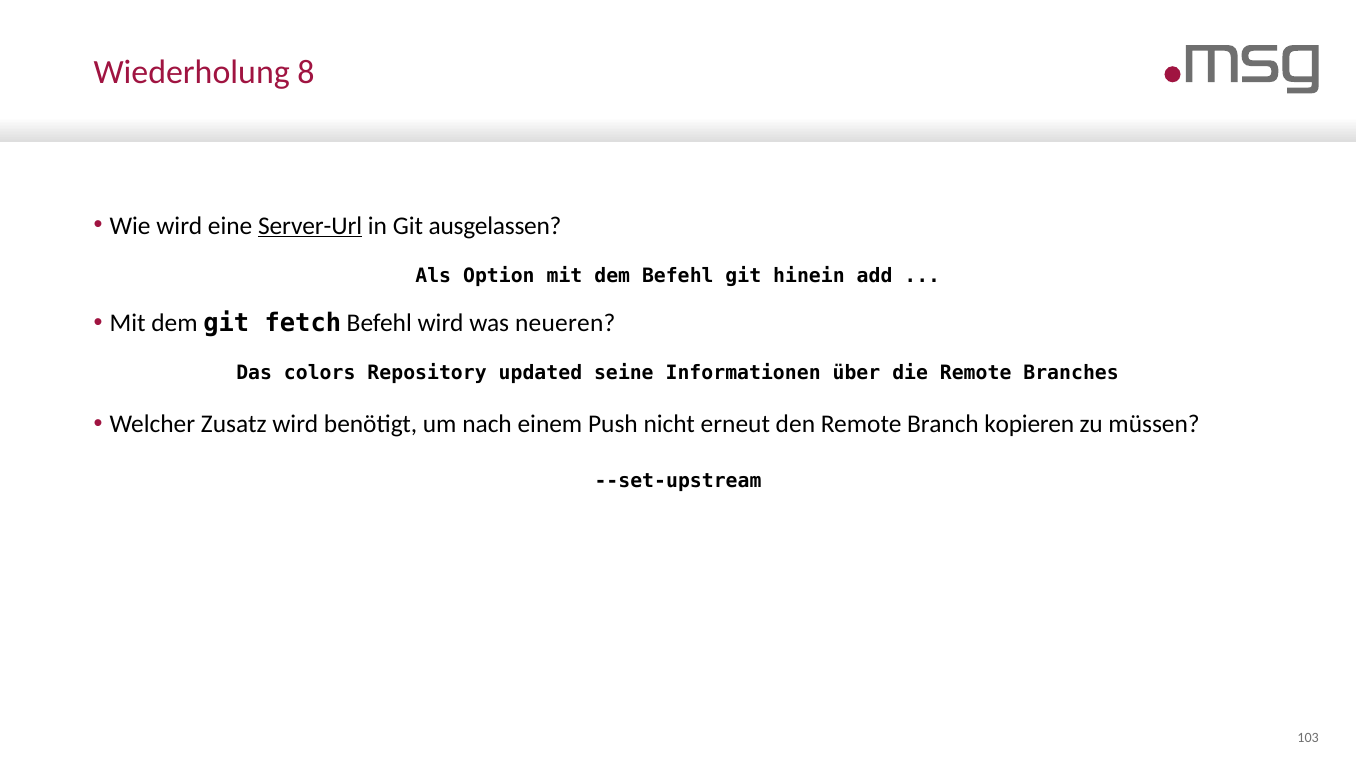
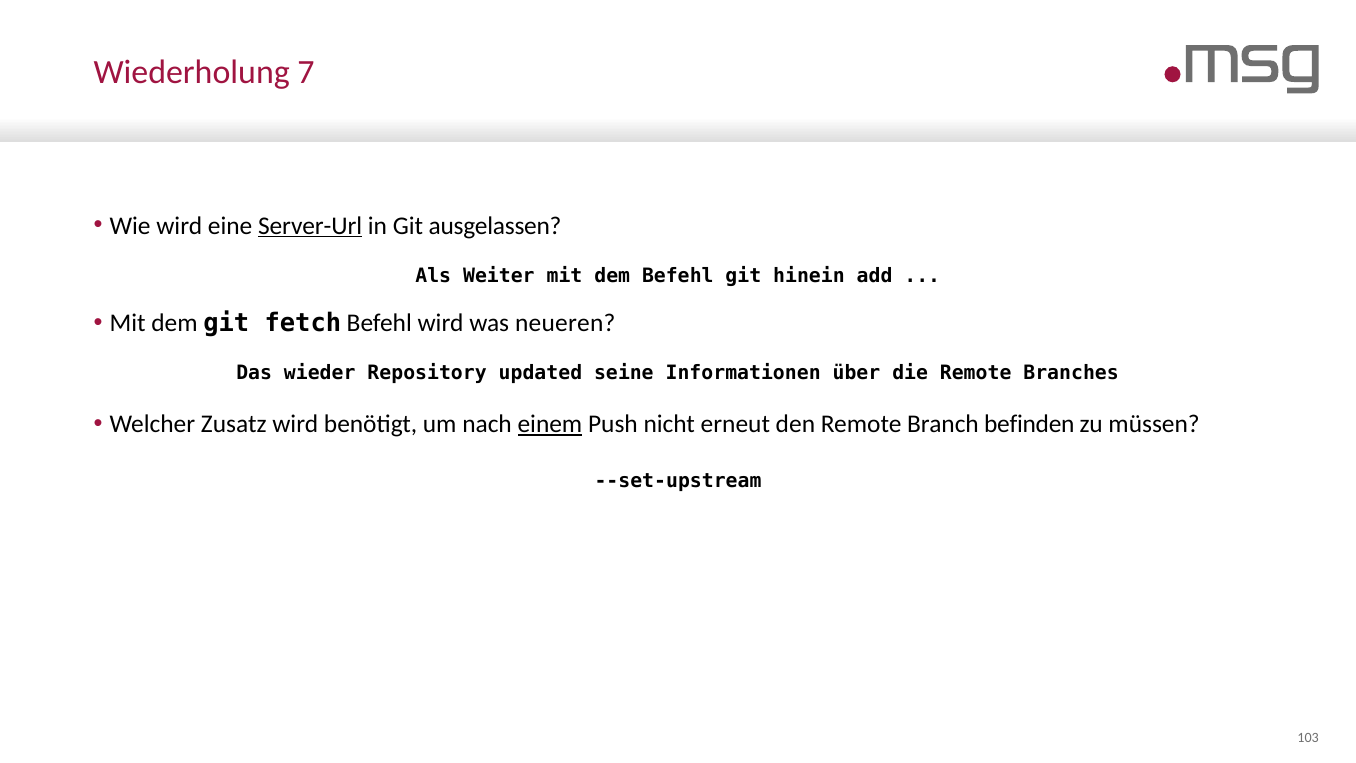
8: 8 -> 7
Option: Option -> Weiter
colors: colors -> wieder
einem underline: none -> present
kopieren: kopieren -> befinden
